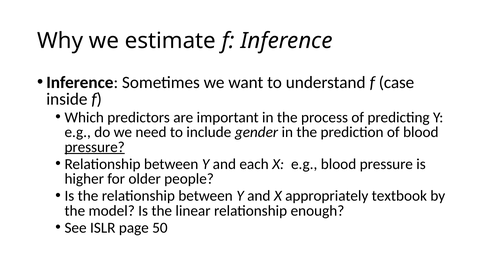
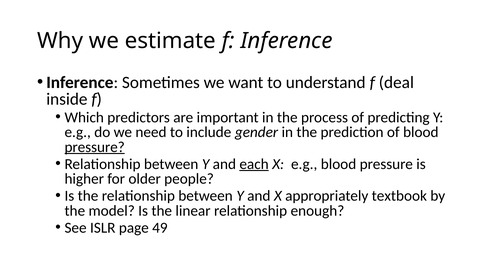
case: case -> deal
each underline: none -> present
50: 50 -> 49
